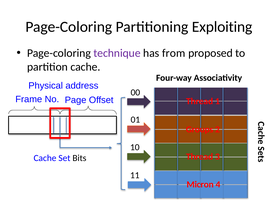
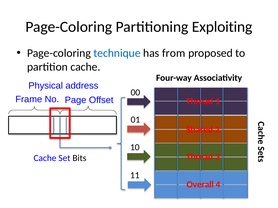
technique colour: purple -> blue
Groups: Groups -> Shared
Micron: Micron -> Overall
